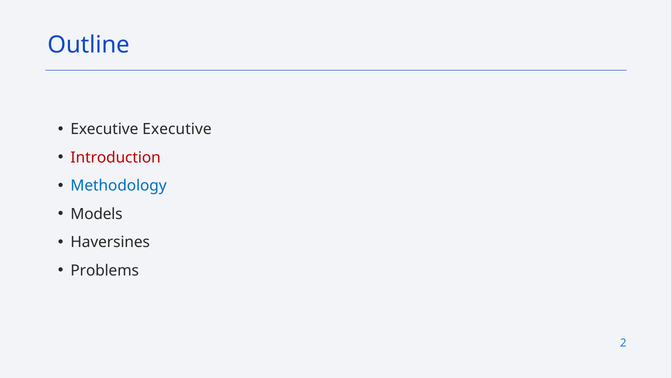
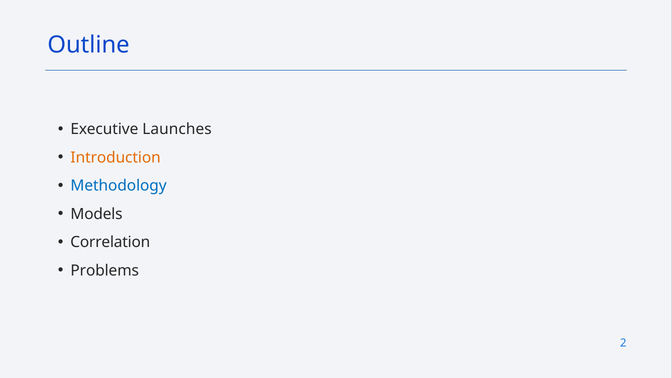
Executive Executive: Executive -> Launches
Introduction colour: red -> orange
Haversines: Haversines -> Correlation
